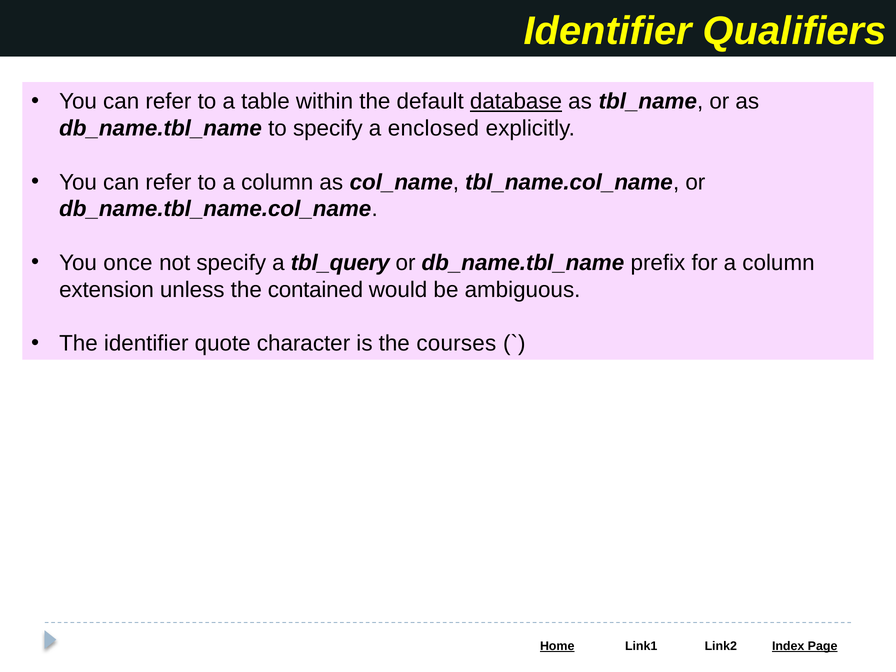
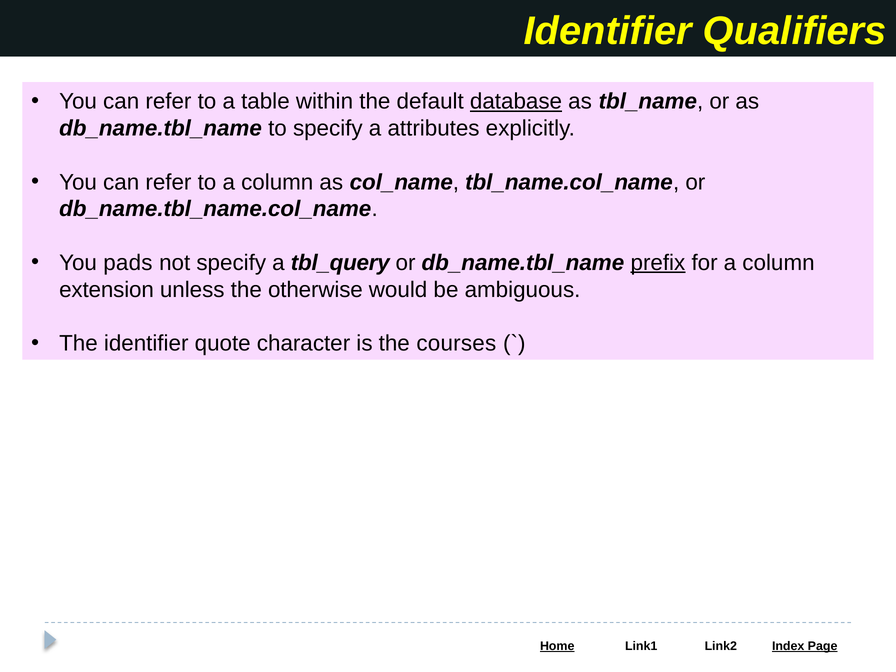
enclosed: enclosed -> attributes
once: once -> pads
prefix underline: none -> present
contained: contained -> otherwise
